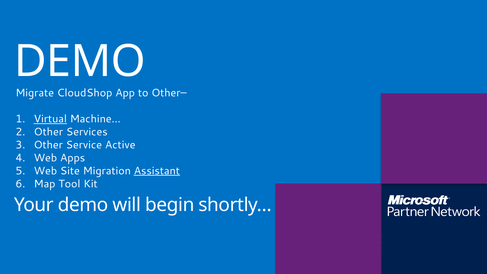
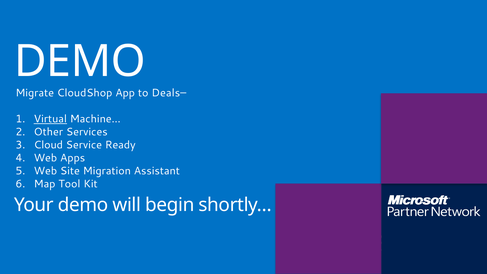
Other–: Other– -> Deals–
Other at (48, 145): Other -> Cloud
Active: Active -> Ready
Assistant underline: present -> none
